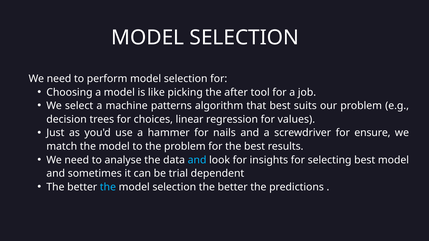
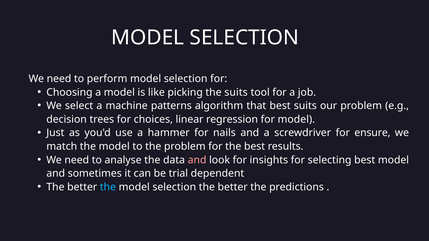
the after: after -> suits
for values: values -> model
and at (197, 160) colour: light blue -> pink
